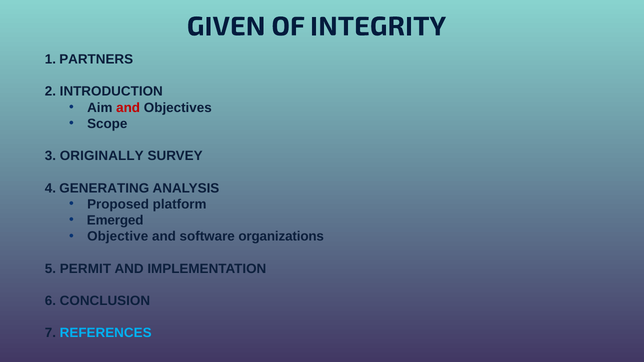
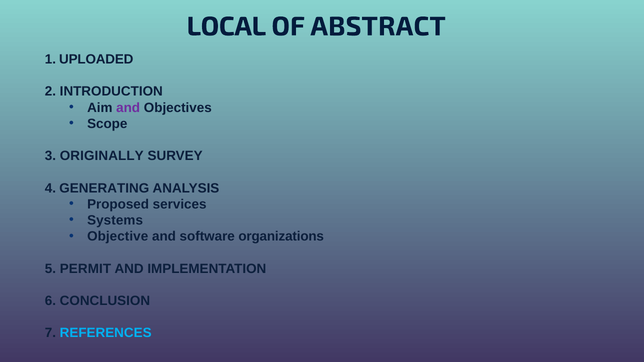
GIVEN: GIVEN -> LOCAL
INTEGRITY: INTEGRITY -> ABSTRACT
PARTNERS: PARTNERS -> UPLOADED
and at (128, 108) colour: red -> purple
platform: platform -> services
Emerged: Emerged -> Systems
